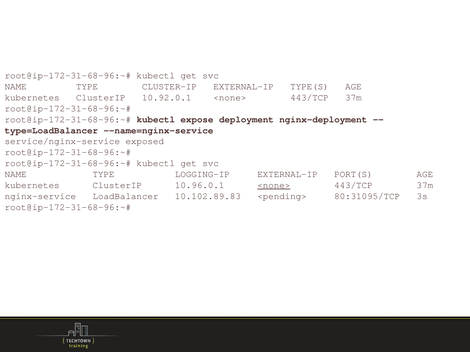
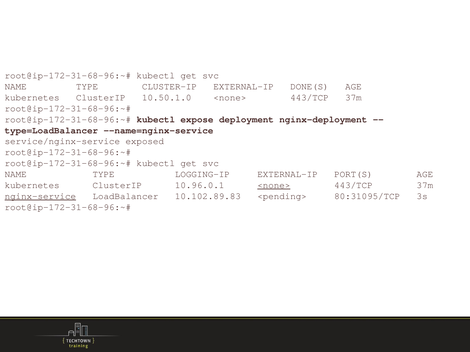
TYPE(S: TYPE(S -> DONE(S
10.92.0.1: 10.92.0.1 -> 10.50.1.0
nginx-service underline: none -> present
